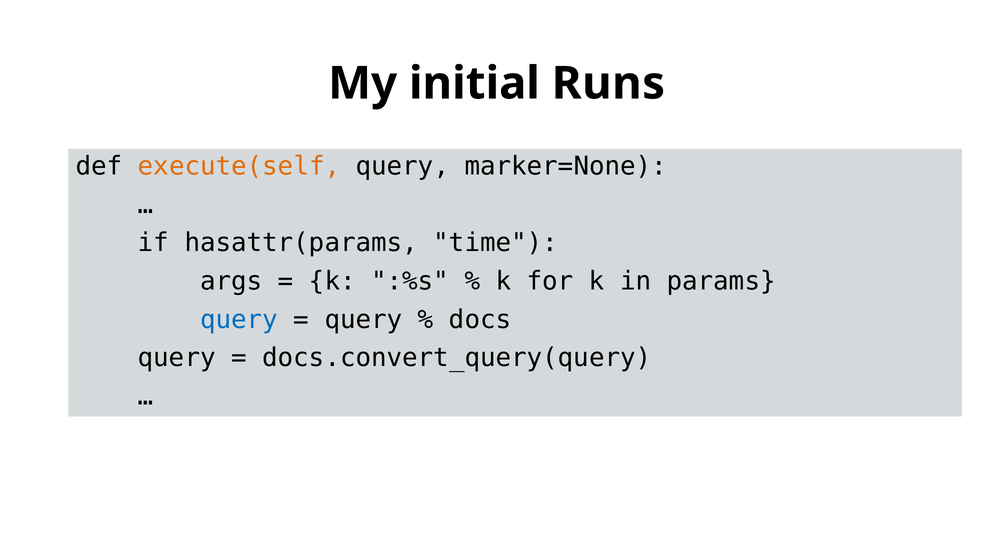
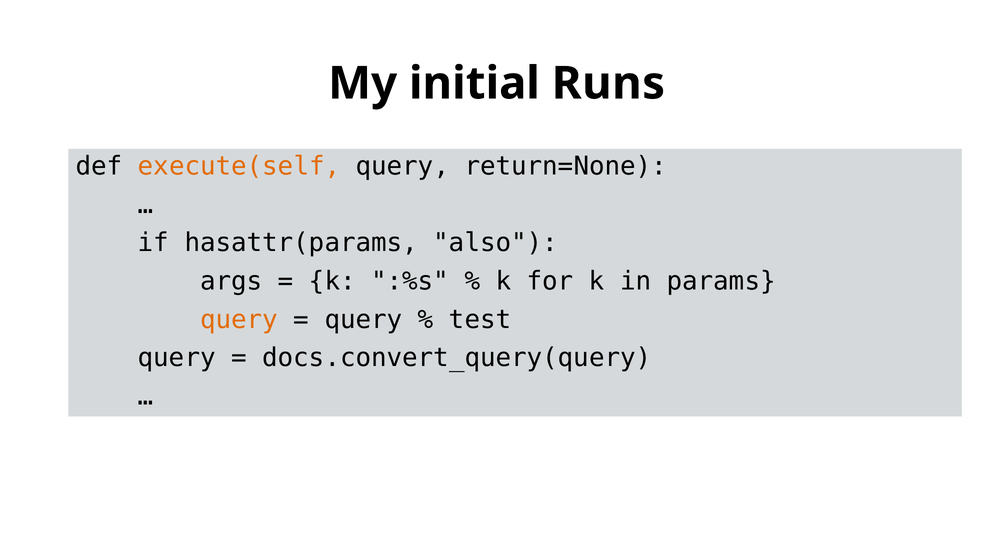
marker=None: marker=None -> return=None
time: time -> also
query at (239, 320) colour: blue -> orange
docs: docs -> test
